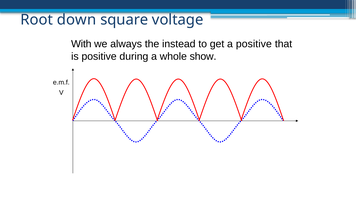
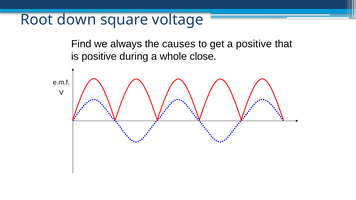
With: With -> Find
instead: instead -> causes
show: show -> close
